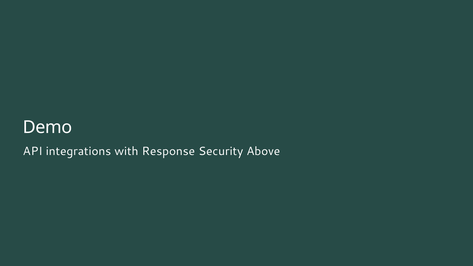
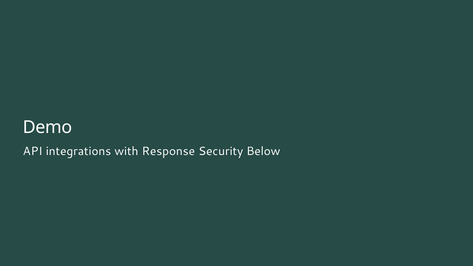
Above: Above -> Below
